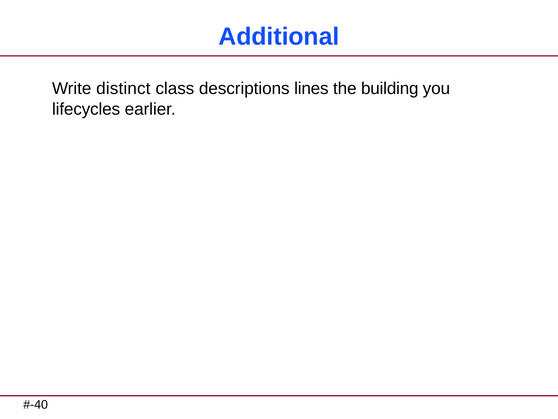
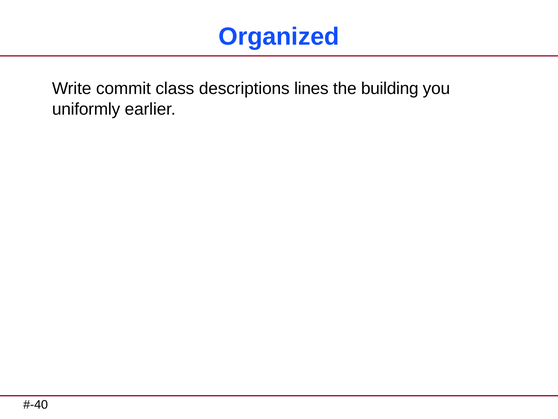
Additional: Additional -> Organized
distinct: distinct -> commit
lifecycles: lifecycles -> uniformly
